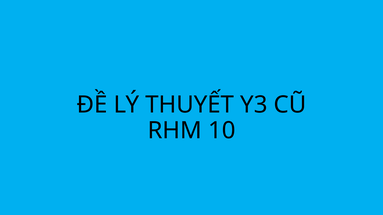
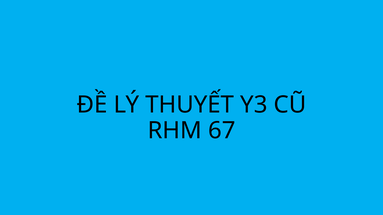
10: 10 -> 67
